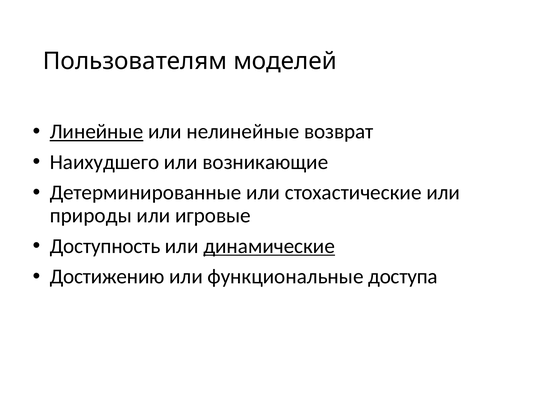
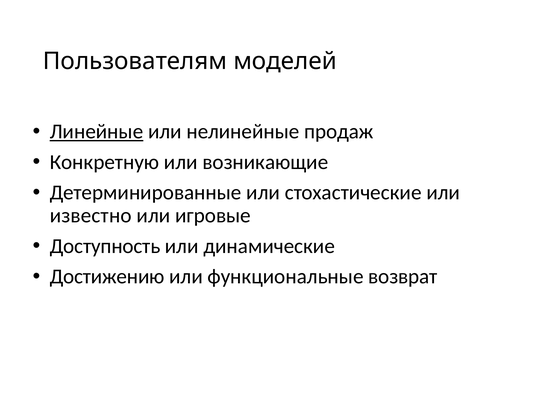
возврат: возврат -> продаж
Наихудшего: Наихудшего -> Конкретную
природы: природы -> известно
динамические underline: present -> none
доступа: доступа -> возврат
